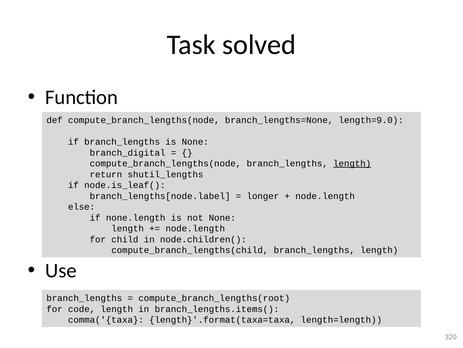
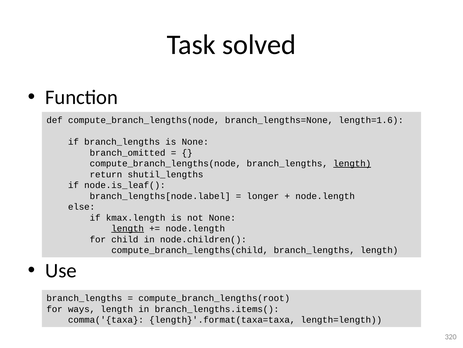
length=9.0: length=9.0 -> length=1.6
branch_digital: branch_digital -> branch_omitted
none.length: none.length -> kmax.length
length at (128, 228) underline: none -> present
code: code -> ways
